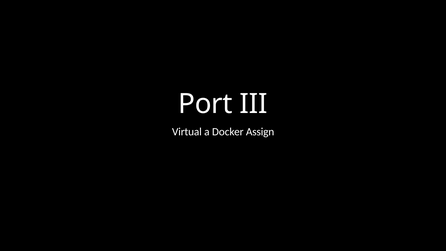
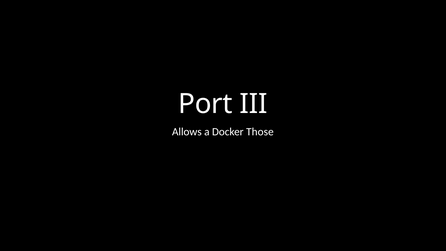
Virtual: Virtual -> Allows
Assign: Assign -> Those
